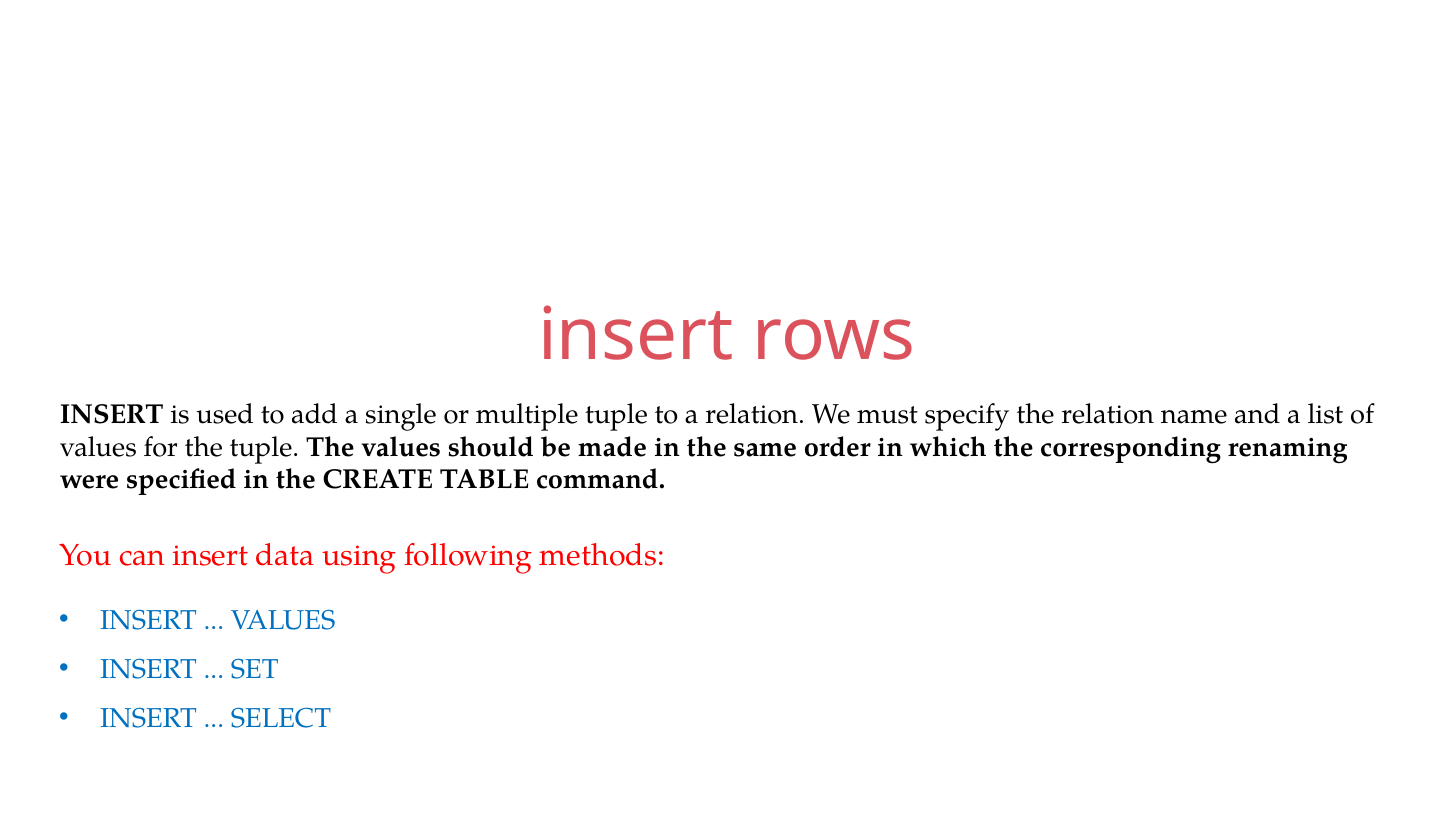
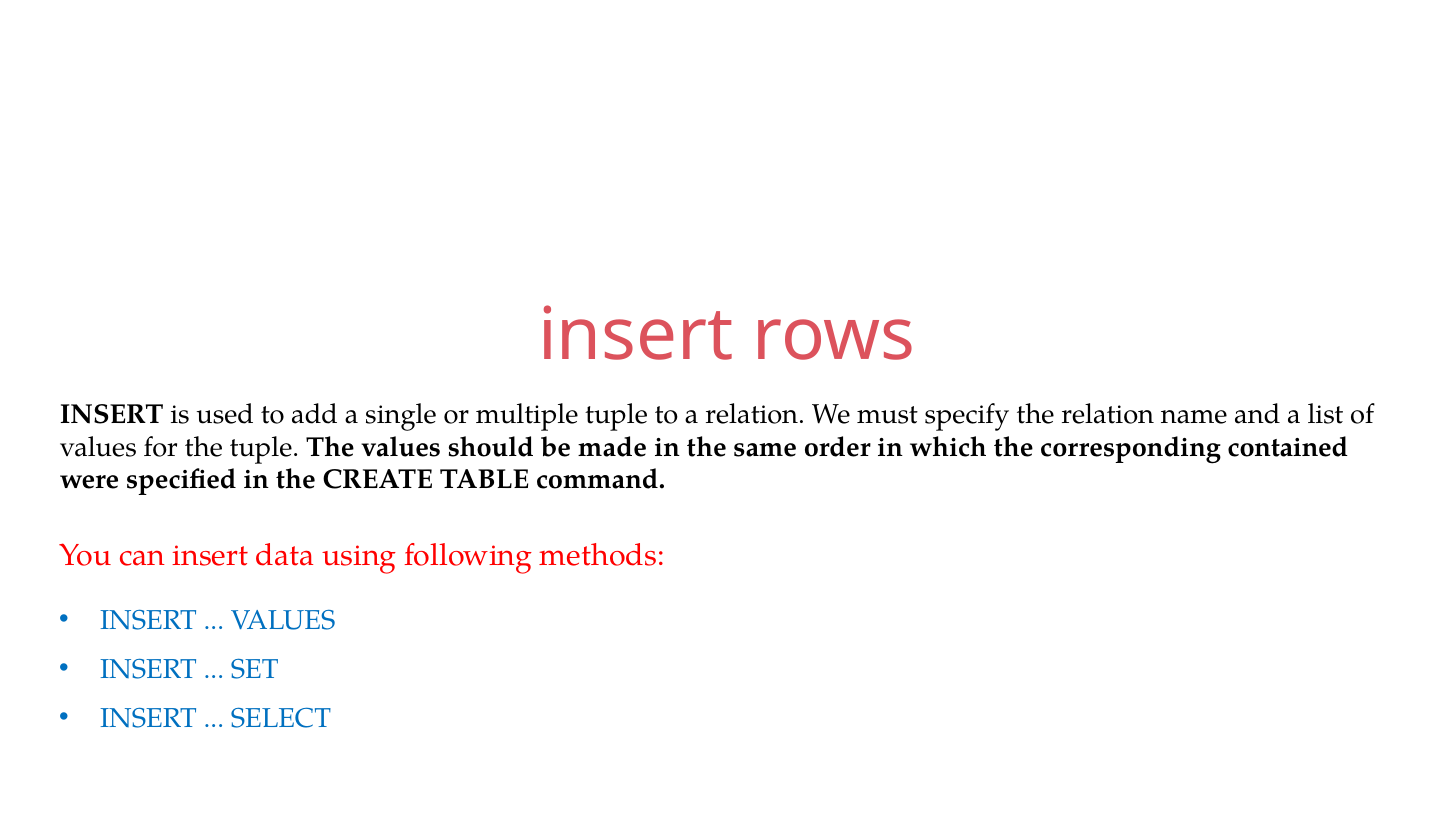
renaming: renaming -> contained
